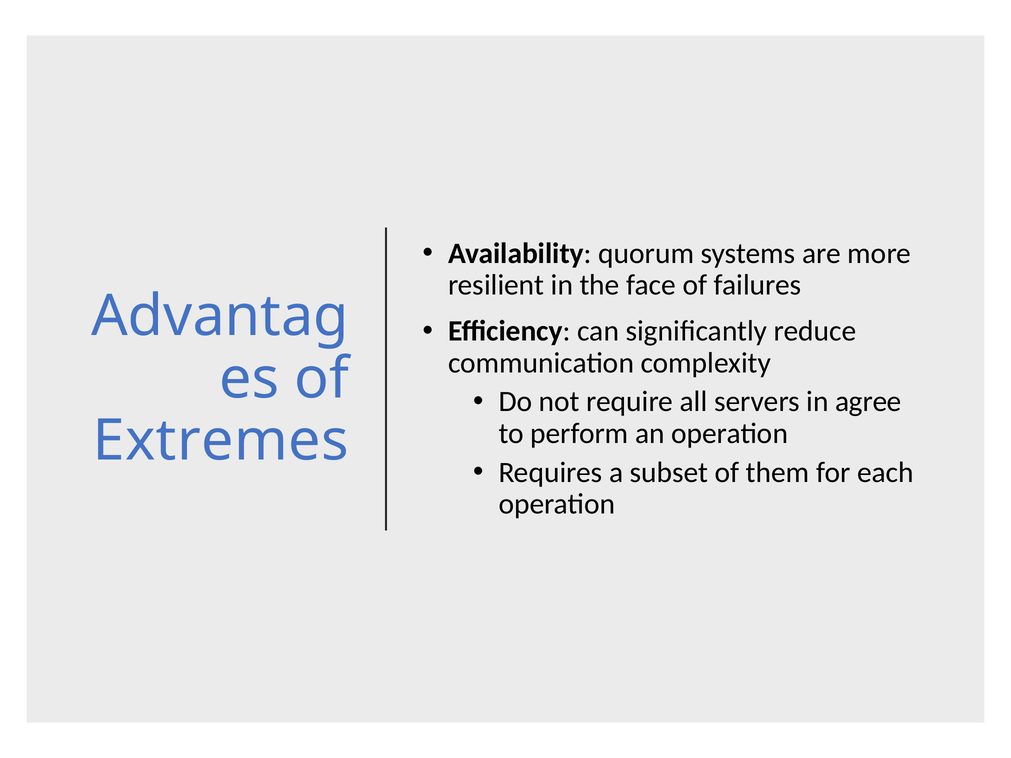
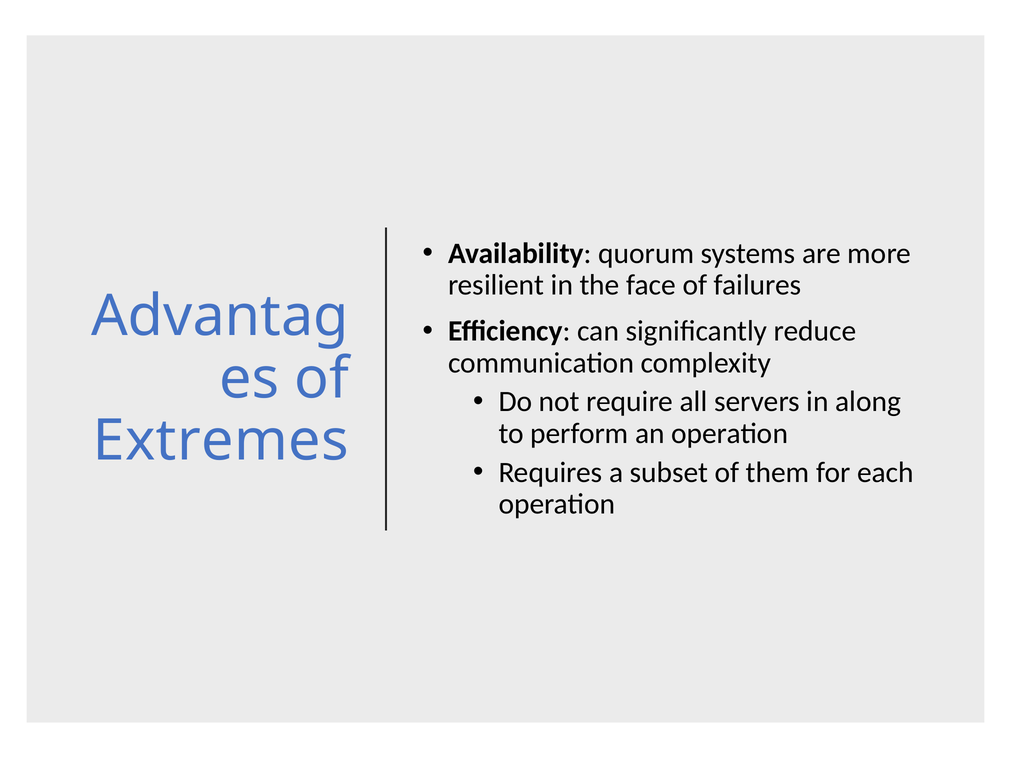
agree: agree -> along
